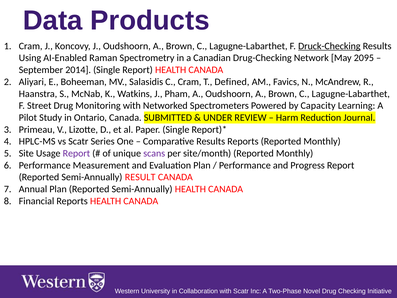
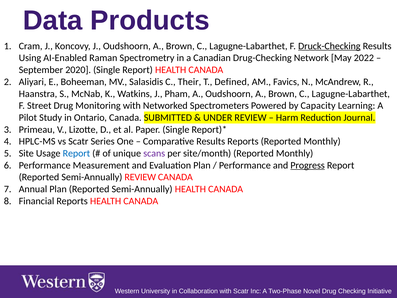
2095: 2095 -> 2022
2014: 2014 -> 2020
C Cram: Cram -> Their
Report at (76, 153) colour: purple -> blue
Progress underline: none -> present
Semi-Annually RESULT: RESULT -> REVIEW
